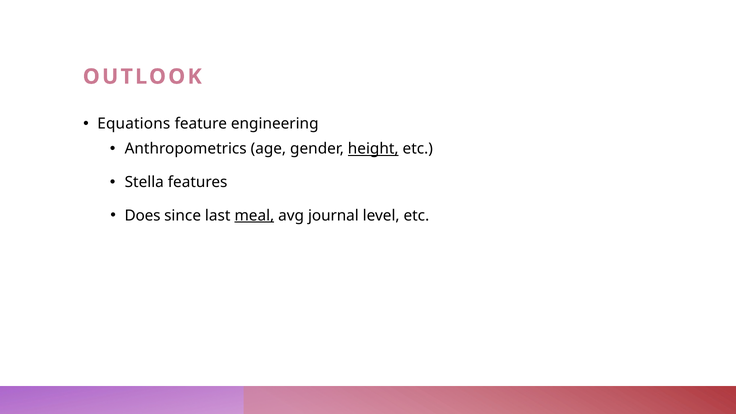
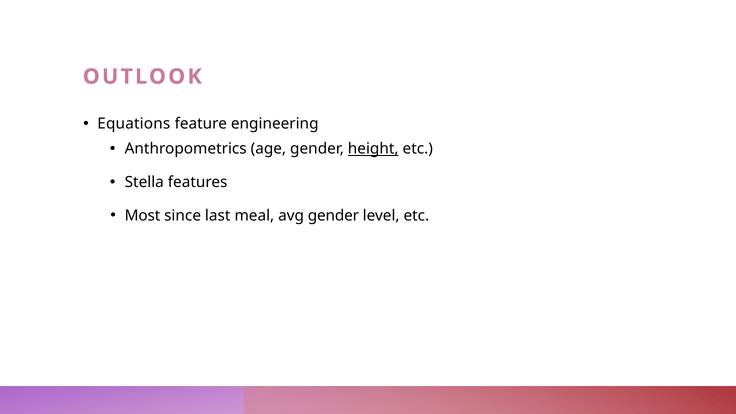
Does: Does -> Most
meal underline: present -> none
avg journal: journal -> gender
